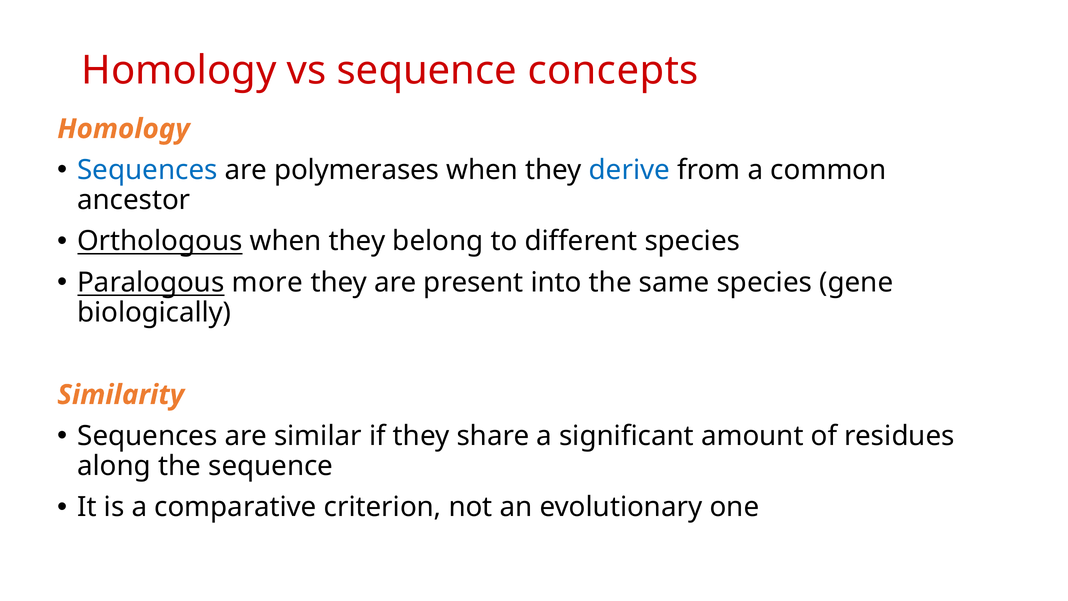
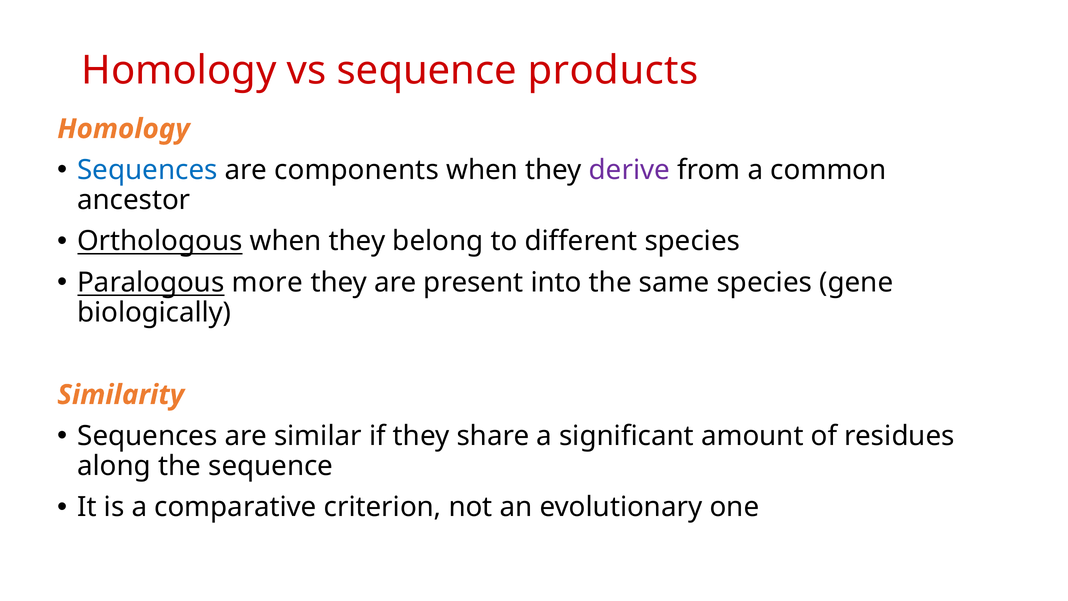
concepts: concepts -> products
polymerases: polymerases -> components
derive colour: blue -> purple
